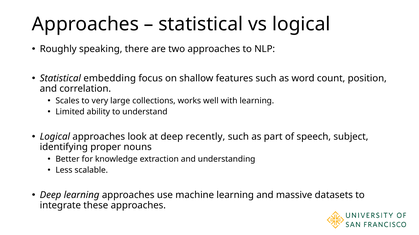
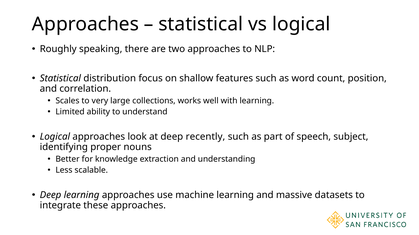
embedding: embedding -> distribution
